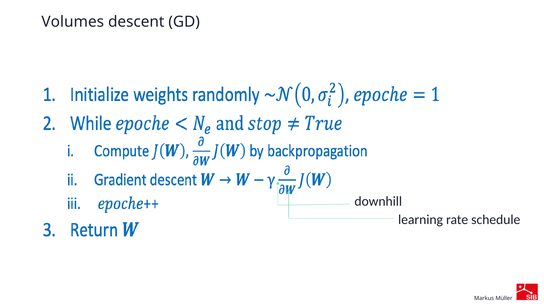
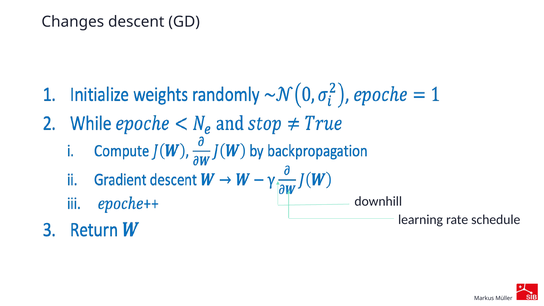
Volumes: Volumes -> Changes
